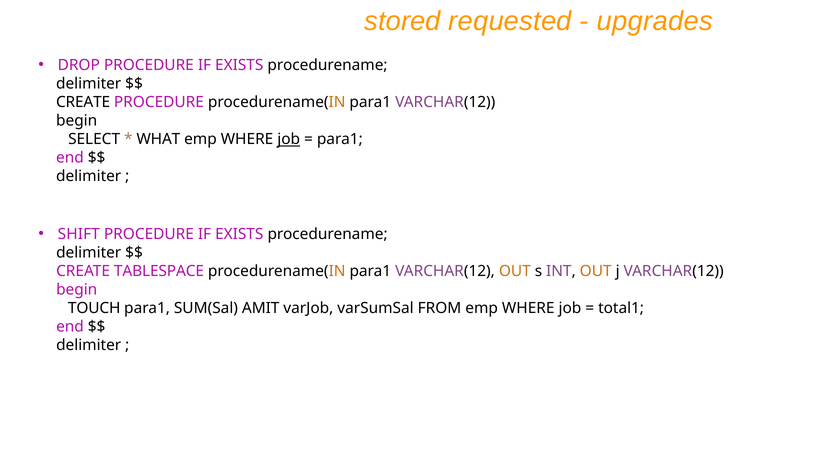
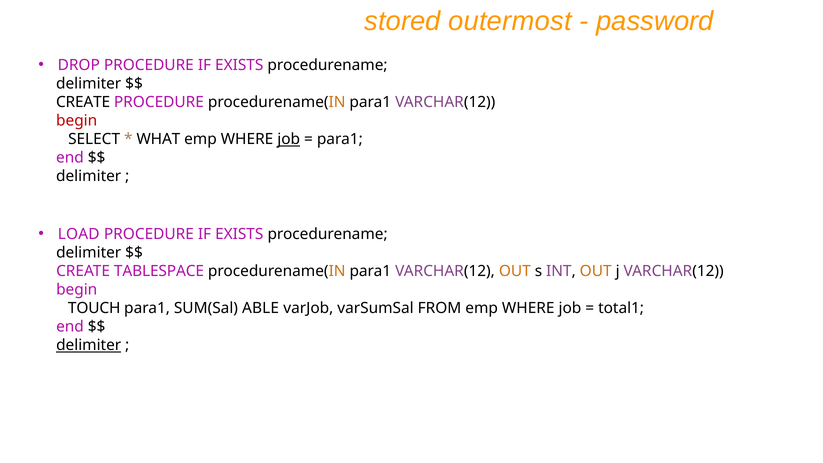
requested: requested -> outermost
upgrades: upgrades -> password
begin at (77, 121) colour: black -> red
SHIFT: SHIFT -> LOAD
AMIT: AMIT -> ABLE
delimiter at (89, 345) underline: none -> present
